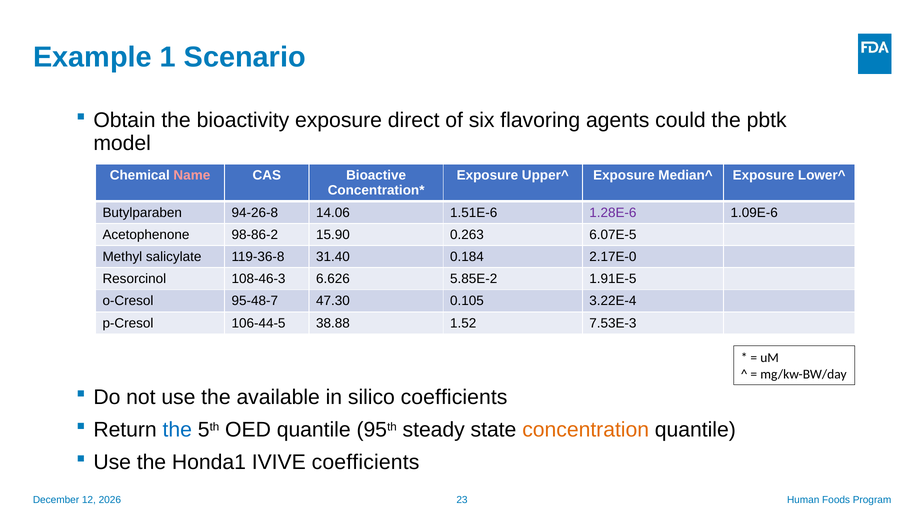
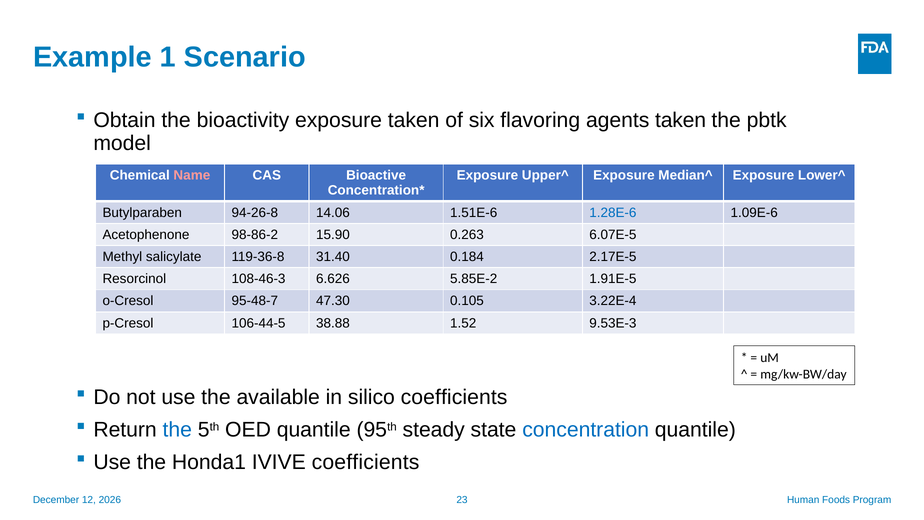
exposure direct: direct -> taken
agents could: could -> taken
1.28E-6 colour: purple -> blue
2.17E-0: 2.17E-0 -> 2.17E-5
7.53E-3: 7.53E-3 -> 9.53E-3
concentration colour: orange -> blue
